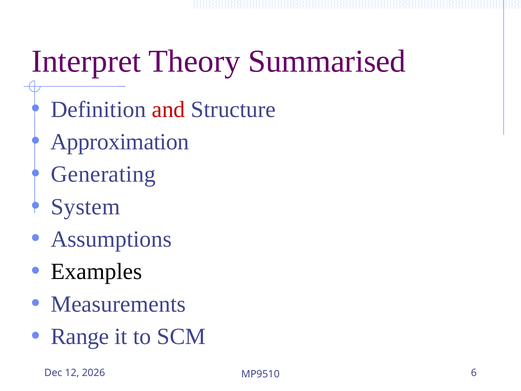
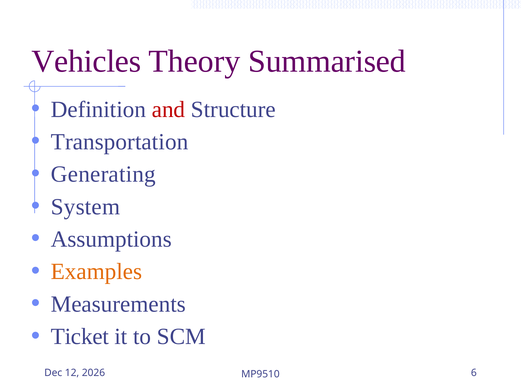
Interpret: Interpret -> Vehicles
Approximation: Approximation -> Transportation
Examples colour: black -> orange
Range: Range -> Ticket
